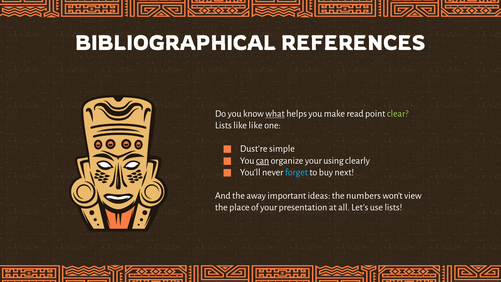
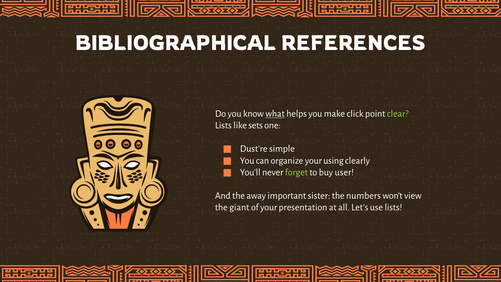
read: read -> click
like like: like -> sets
can underline: present -> none
forget colour: light blue -> light green
next: next -> user
ideas: ideas -> sister
place: place -> giant
